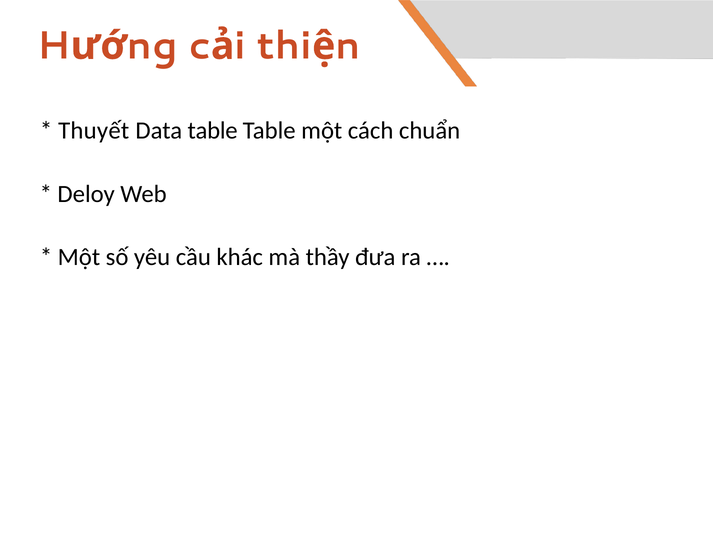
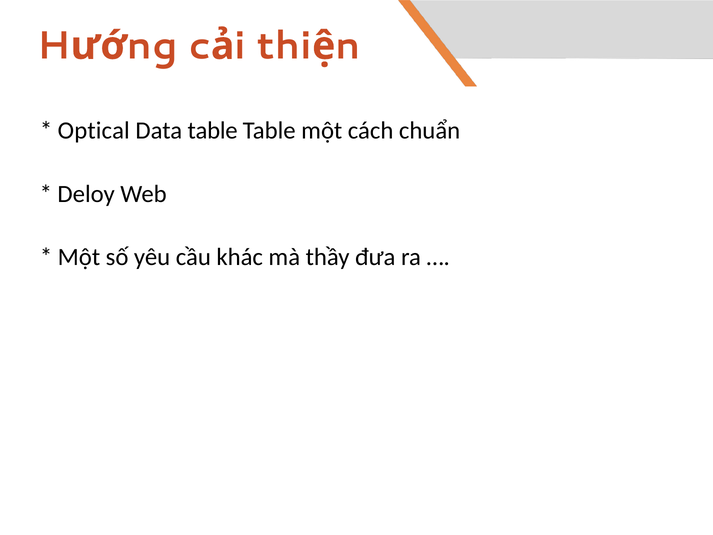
Thuyết: Thuyết -> Optical
